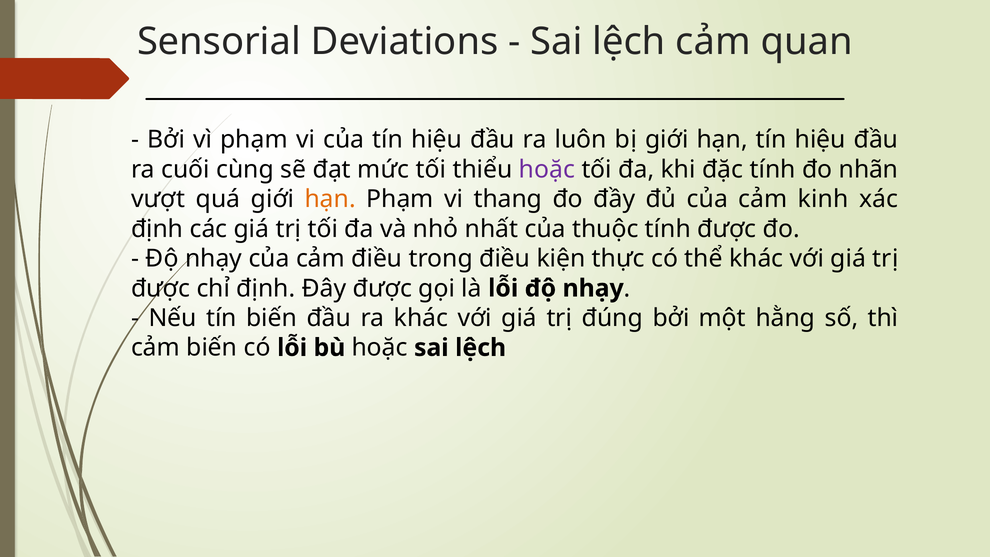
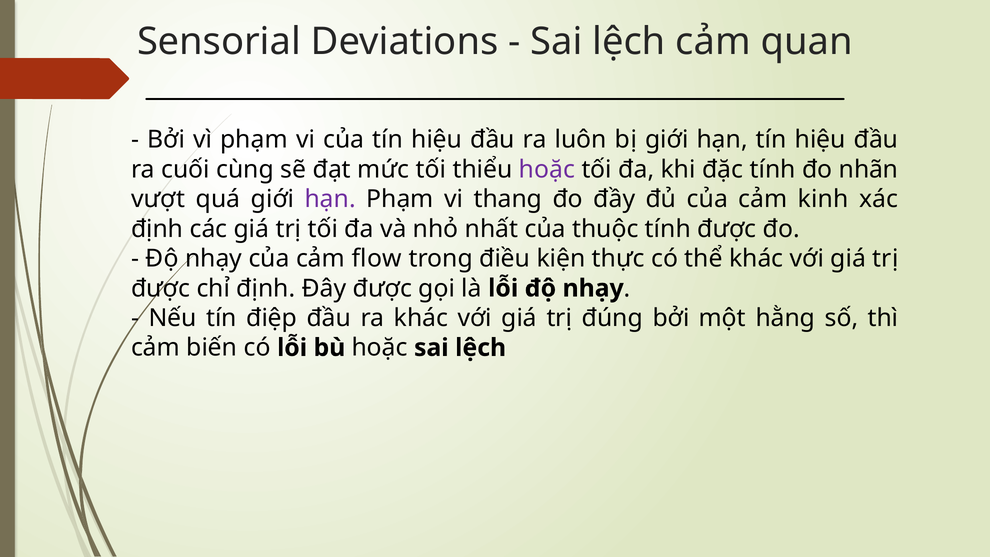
hạn at (330, 199) colour: orange -> purple
cảm điều: điều -> flow
tín biến: biến -> điệp
